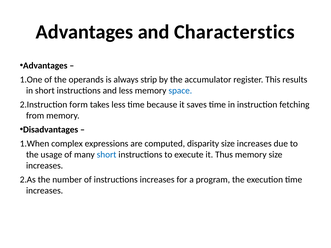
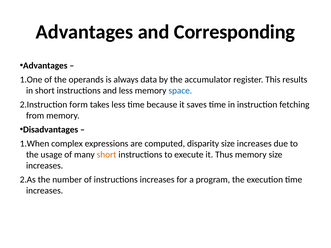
Characterstics: Characterstics -> Corresponding
strip: strip -> data
short at (107, 155) colour: blue -> orange
